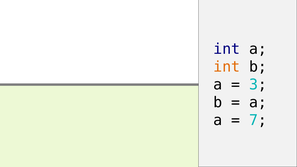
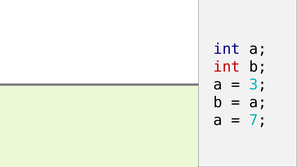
int at (227, 67) colour: orange -> red
